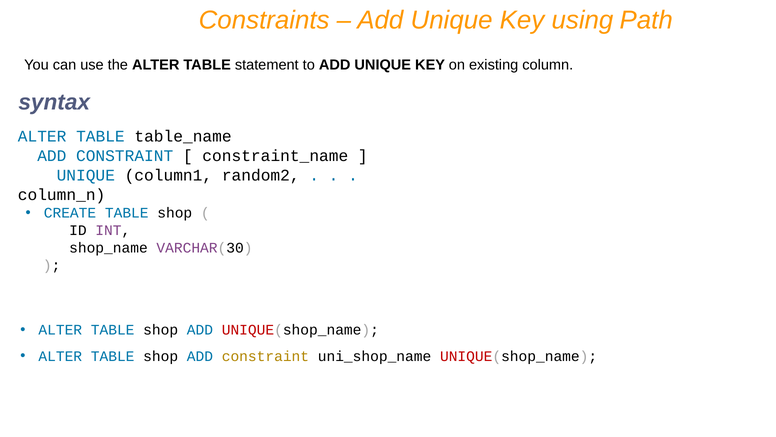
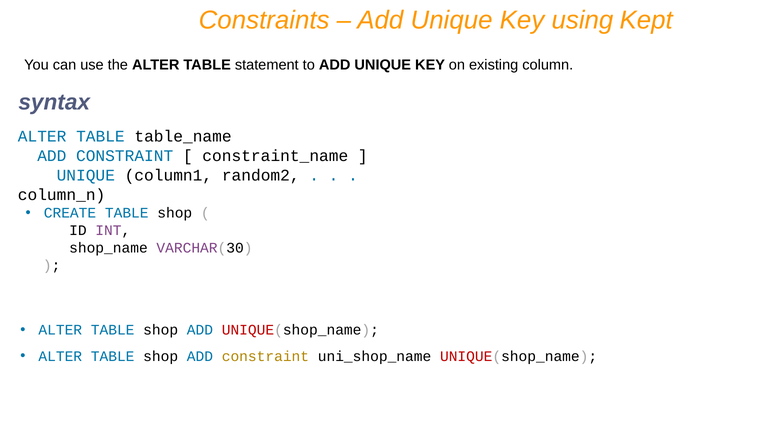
Path: Path -> Kept
